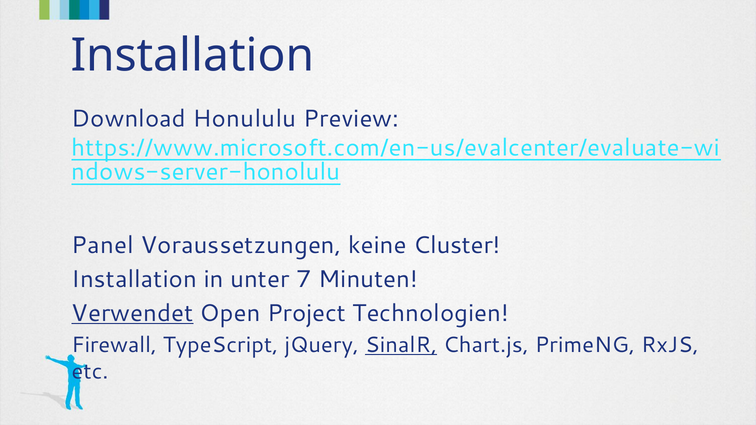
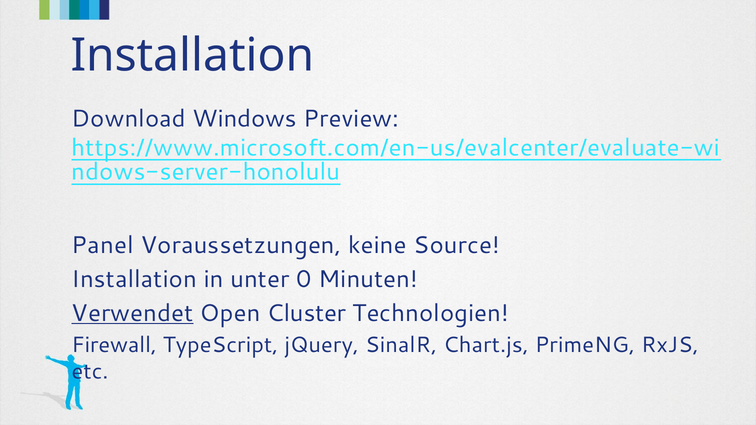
Honululu: Honululu -> Windows
Cluster: Cluster -> Source
7: 7 -> 0
Project: Project -> Cluster
SinalR underline: present -> none
